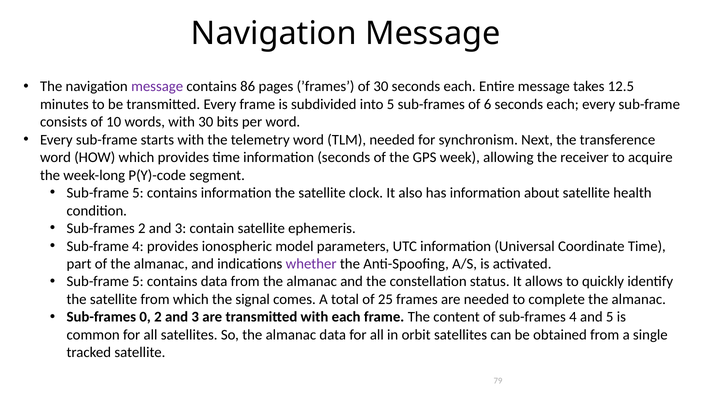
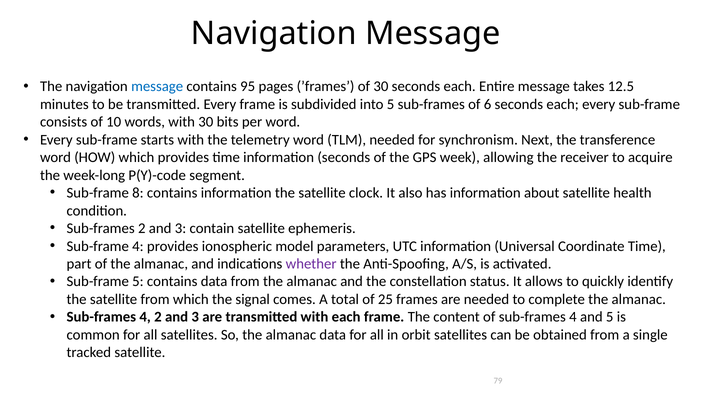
message at (157, 86) colour: purple -> blue
86: 86 -> 95
5 at (138, 193): 5 -> 8
0 at (145, 317): 0 -> 4
